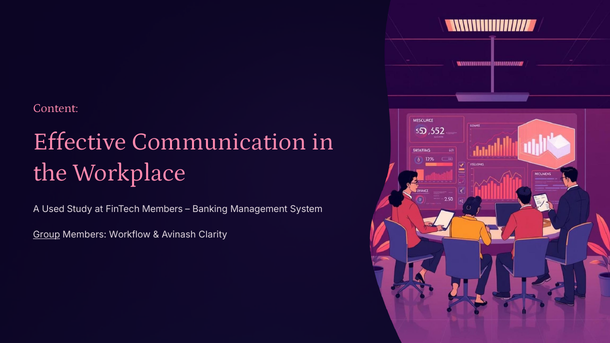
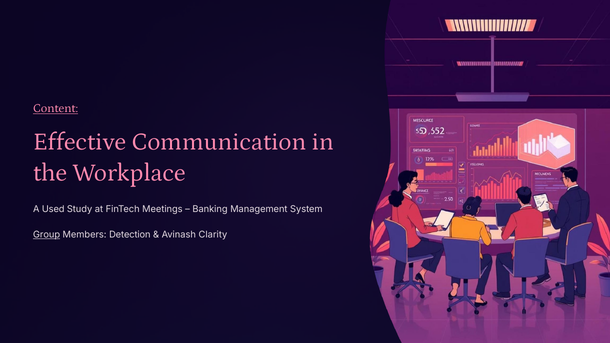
Content underline: none -> present
FinTech Members: Members -> Meetings
Workflow: Workflow -> Detection
